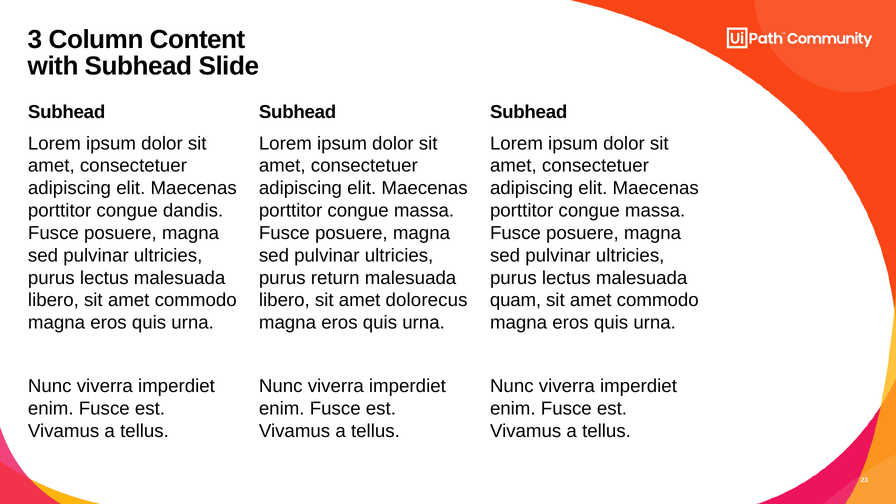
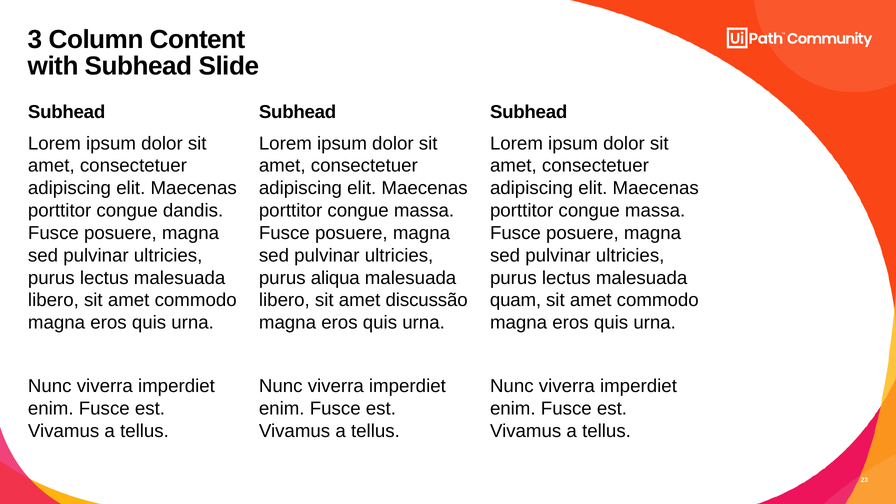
return: return -> aliqua
dolorecus: dolorecus -> discussão
